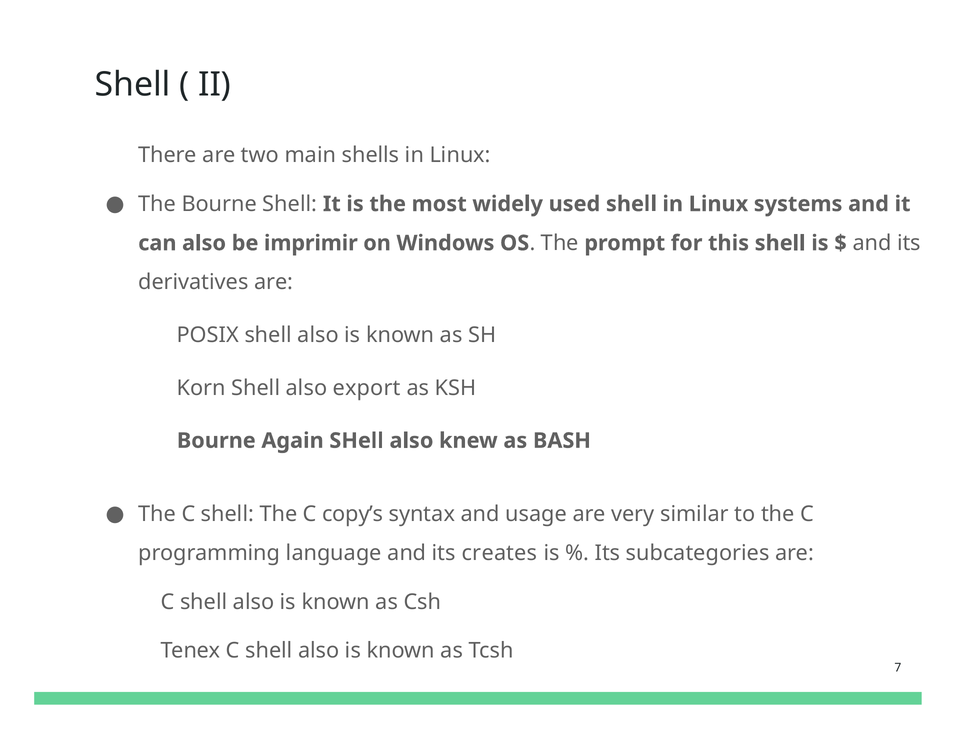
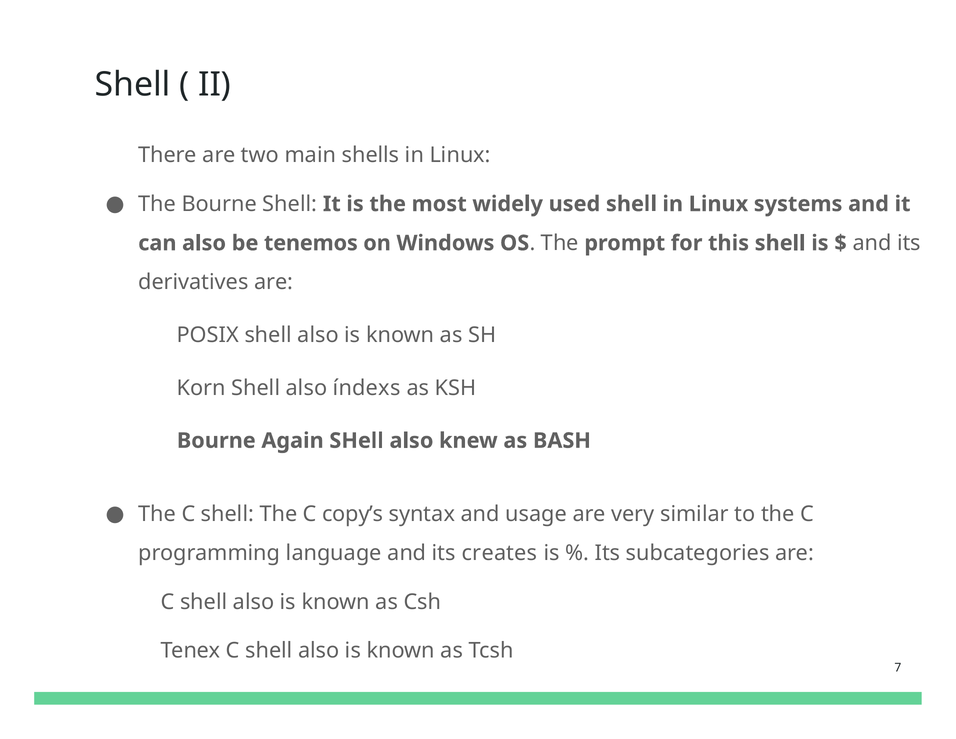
imprimir: imprimir -> tenemos
export: export -> índexs
